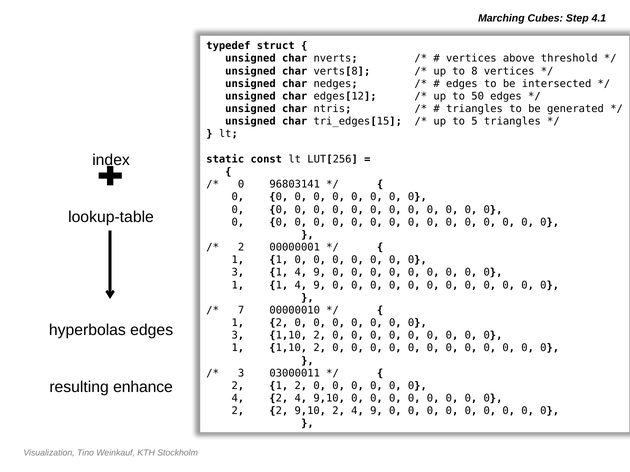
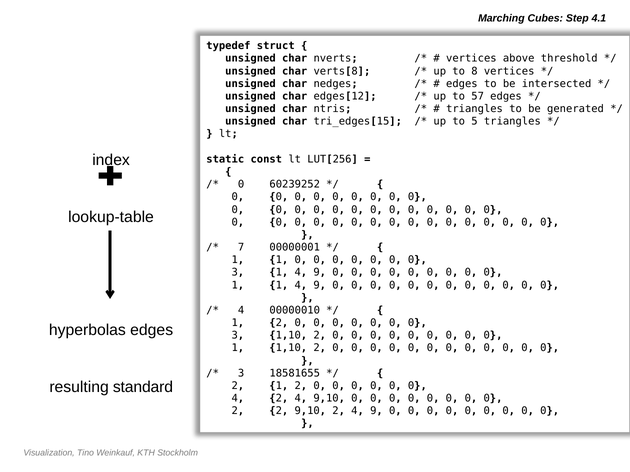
50: 50 -> 57
96803141: 96803141 -> 60239252
2 at (241, 248): 2 -> 7
7 at (241, 311): 7 -> 4
03000011: 03000011 -> 18581655
enhance: enhance -> standard
